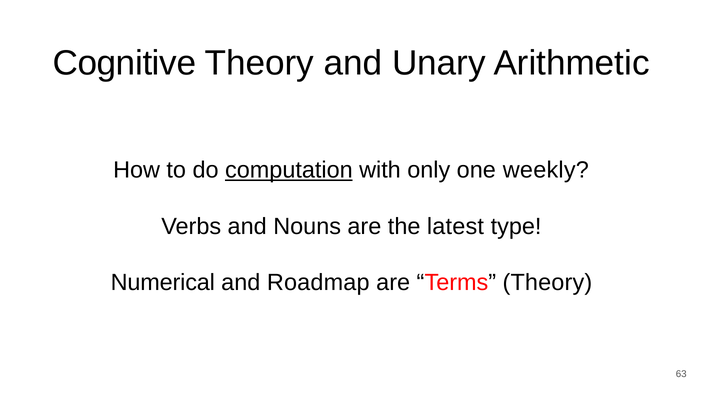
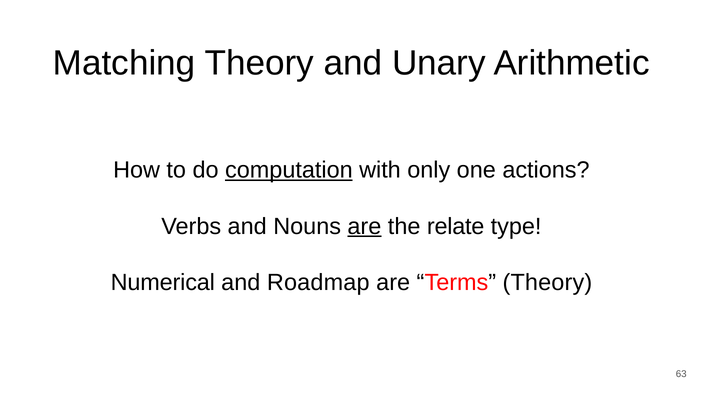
Cognitive: Cognitive -> Matching
weekly: weekly -> actions
are at (364, 227) underline: none -> present
latest: latest -> relate
